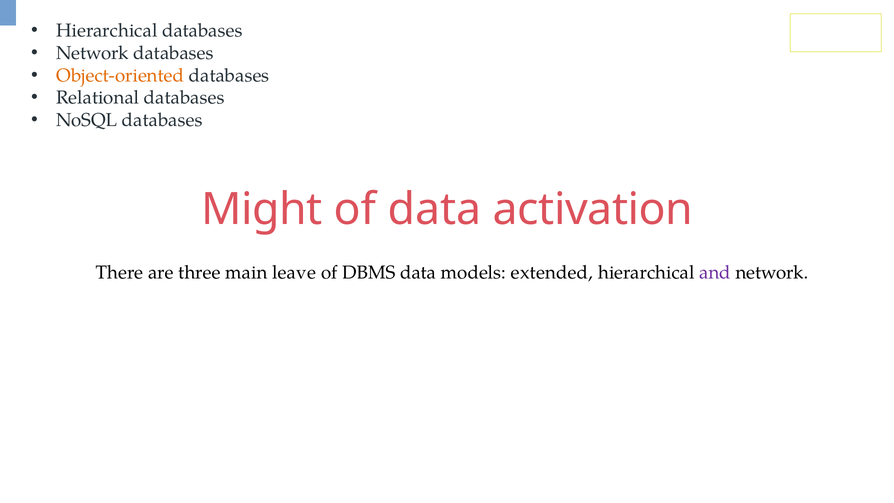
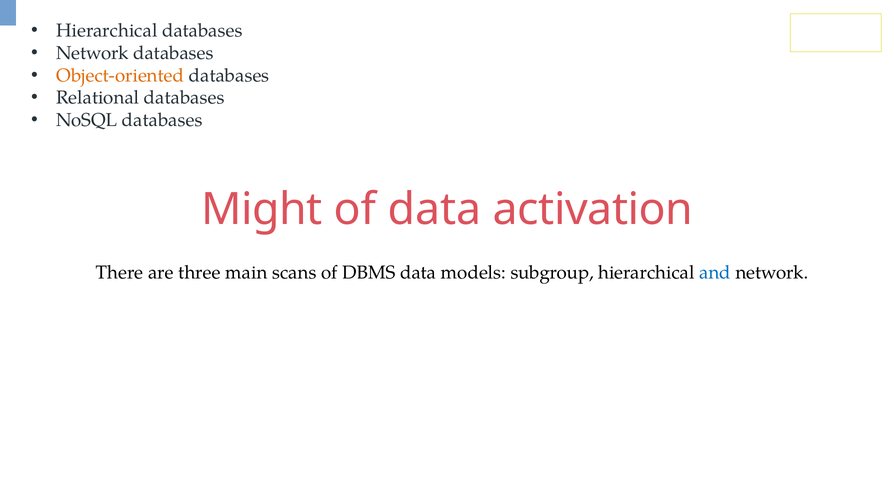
leave: leave -> scans
extended: extended -> subgroup
and colour: purple -> blue
